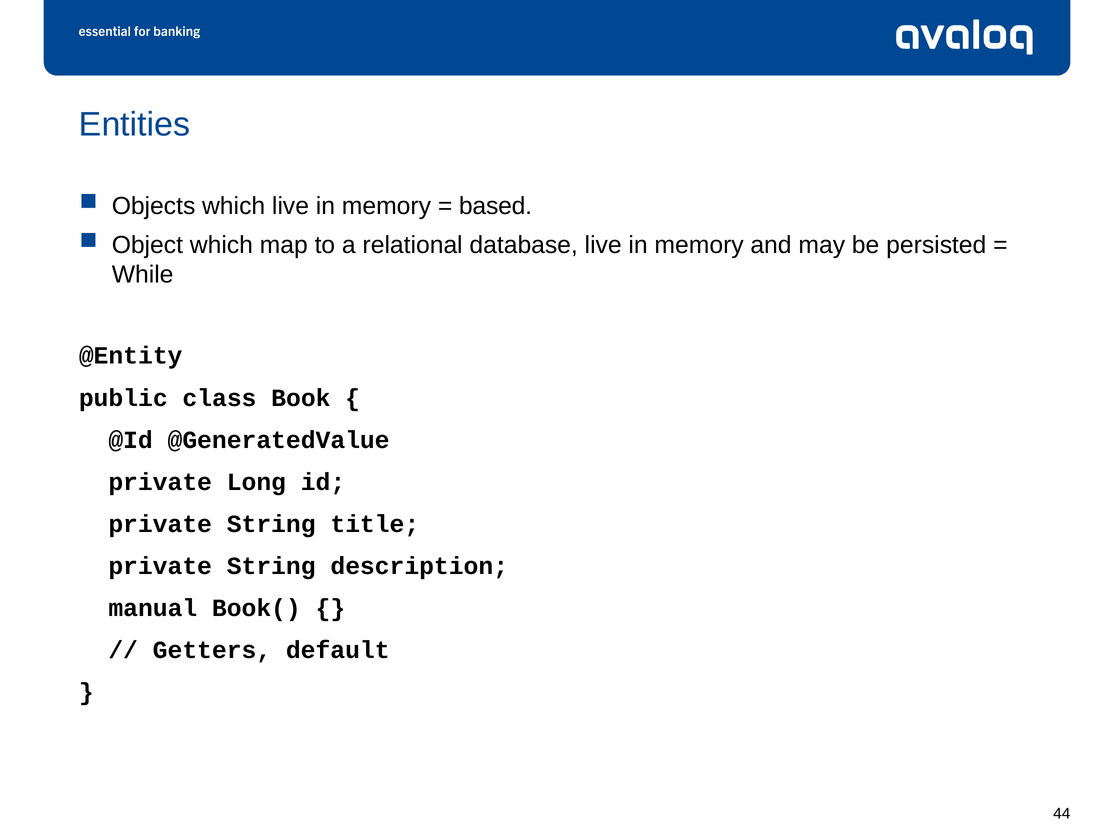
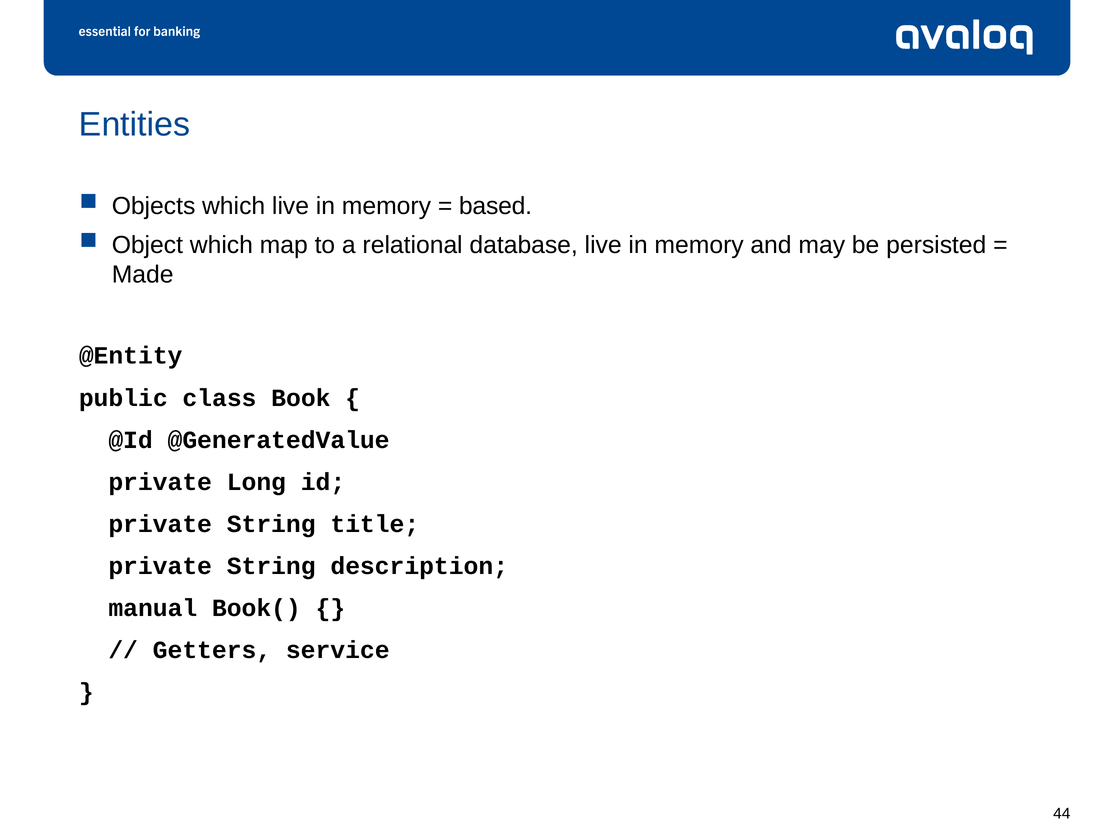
While: While -> Made
default: default -> service
